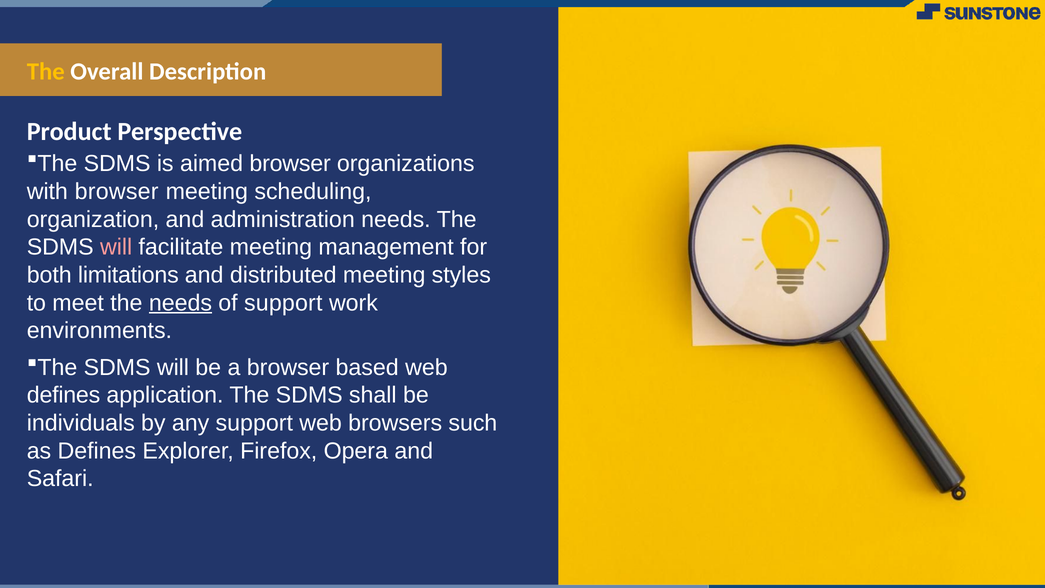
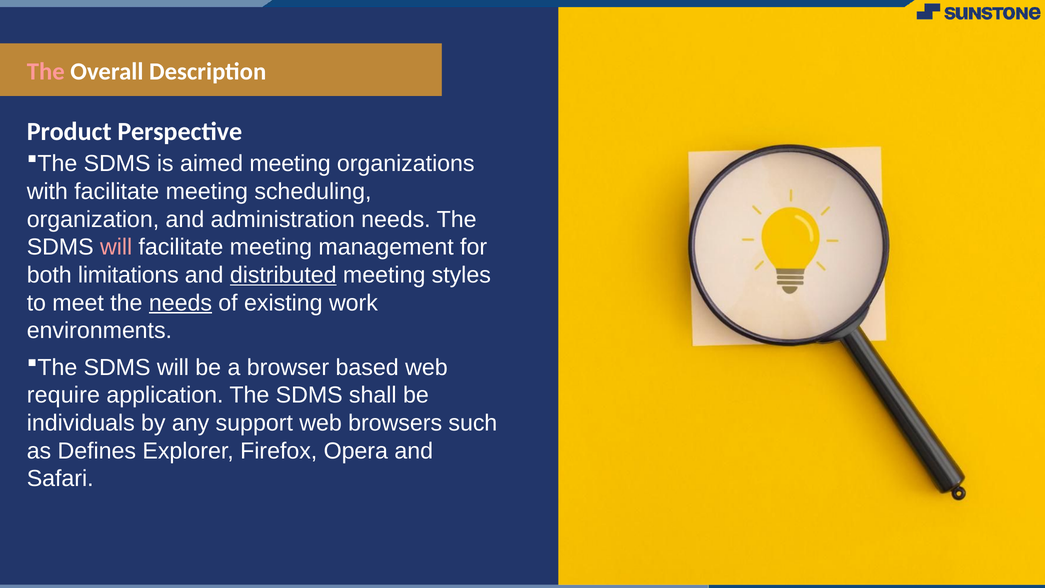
The at (46, 72) colour: yellow -> pink
aimed browser: browser -> meeting
with browser: browser -> facilitate
distributed underline: none -> present
of support: support -> existing
defines at (64, 395): defines -> require
